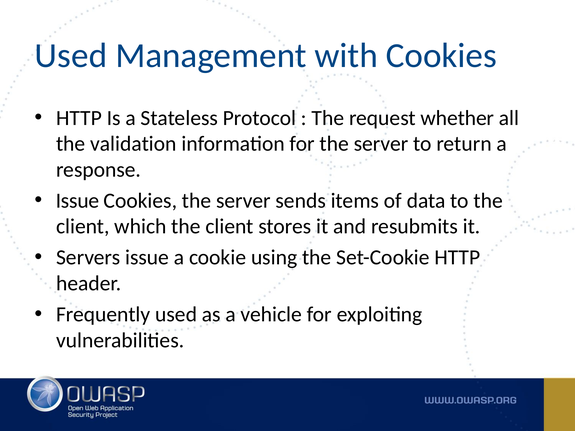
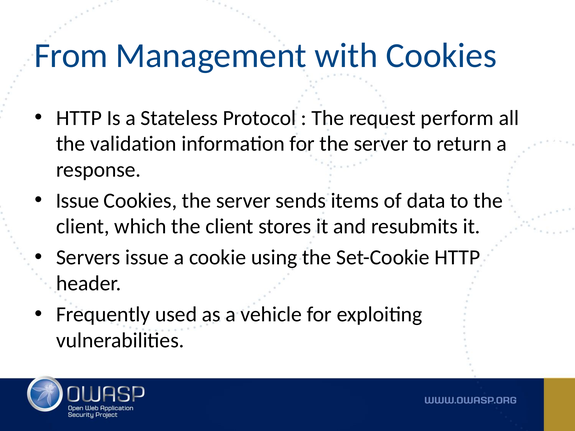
Used at (71, 56): Used -> From
whether: whether -> perform
